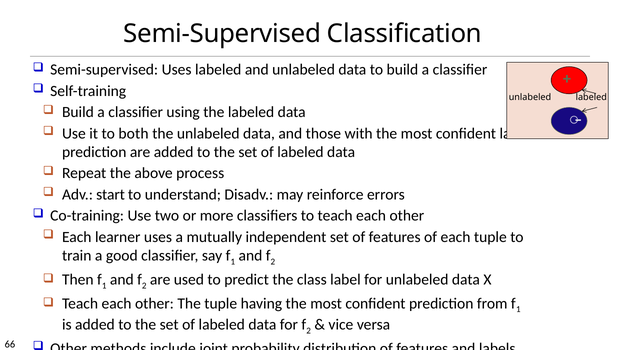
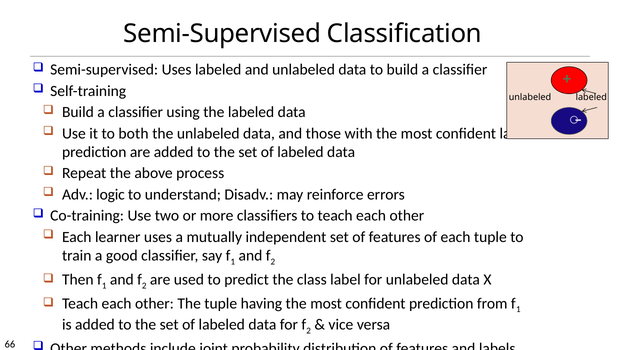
start: start -> logic
